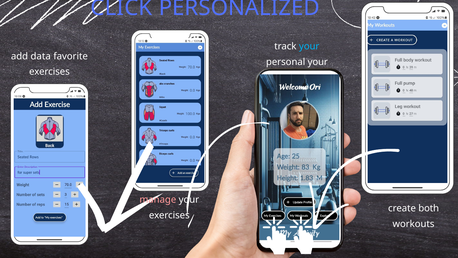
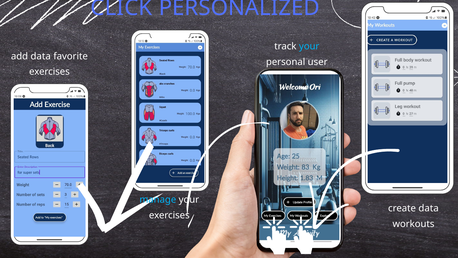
personal your: your -> user
manage colour: pink -> light blue
create both: both -> data
